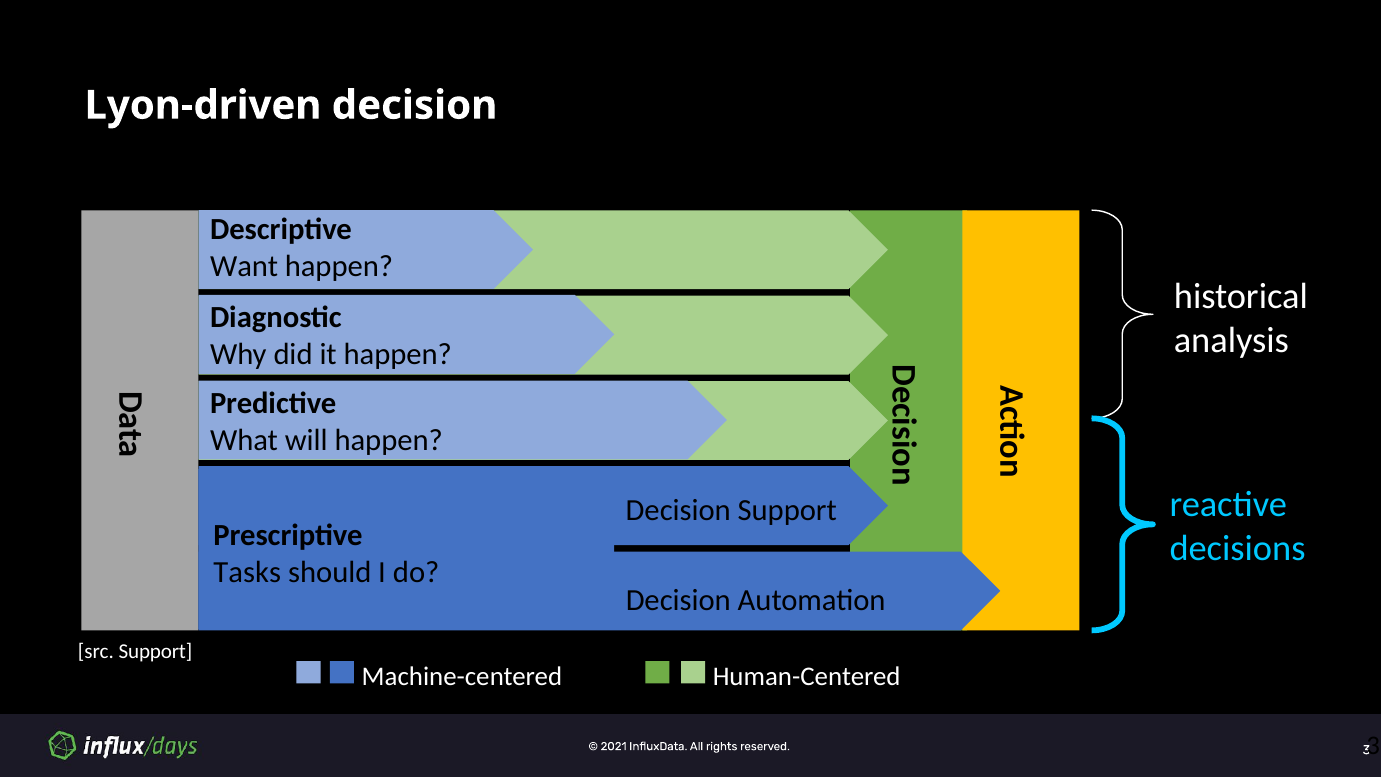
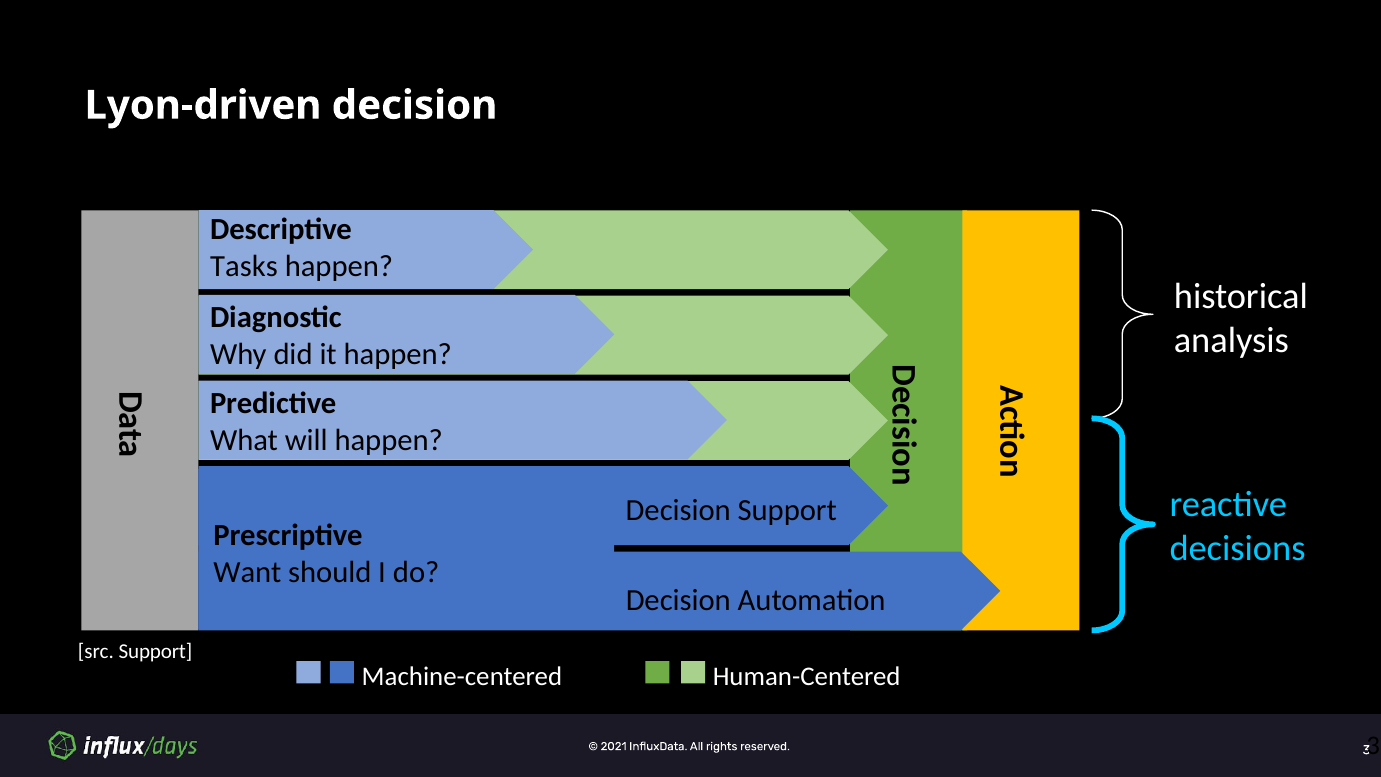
Want: Want -> Tasks
Tasks: Tasks -> Want
